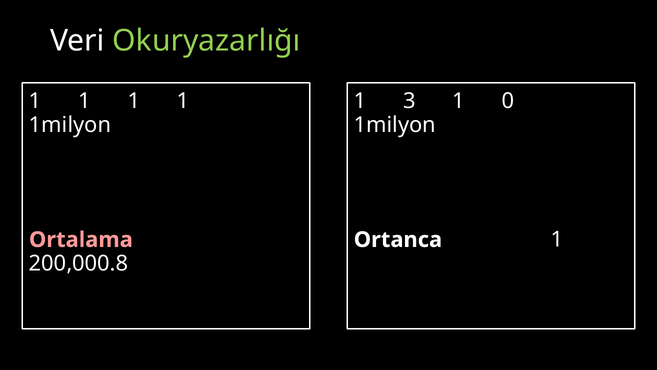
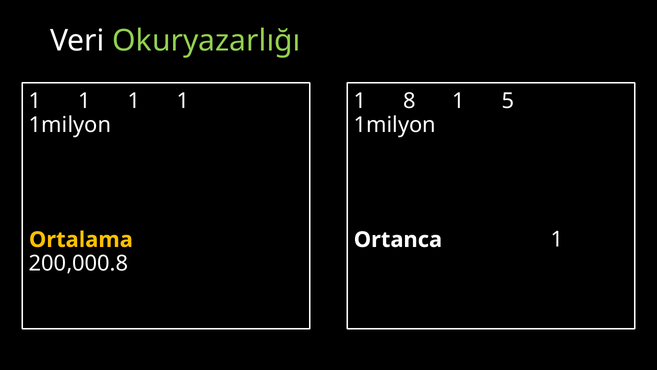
3: 3 -> 8
0: 0 -> 5
Ortalama colour: pink -> yellow
